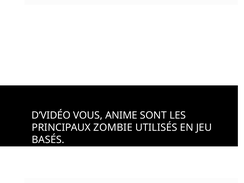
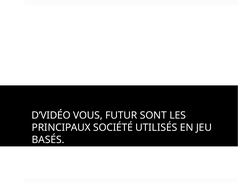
ANIME: ANIME -> FUTUR
ZOMBIE: ZOMBIE -> SOCIÉTÉ
